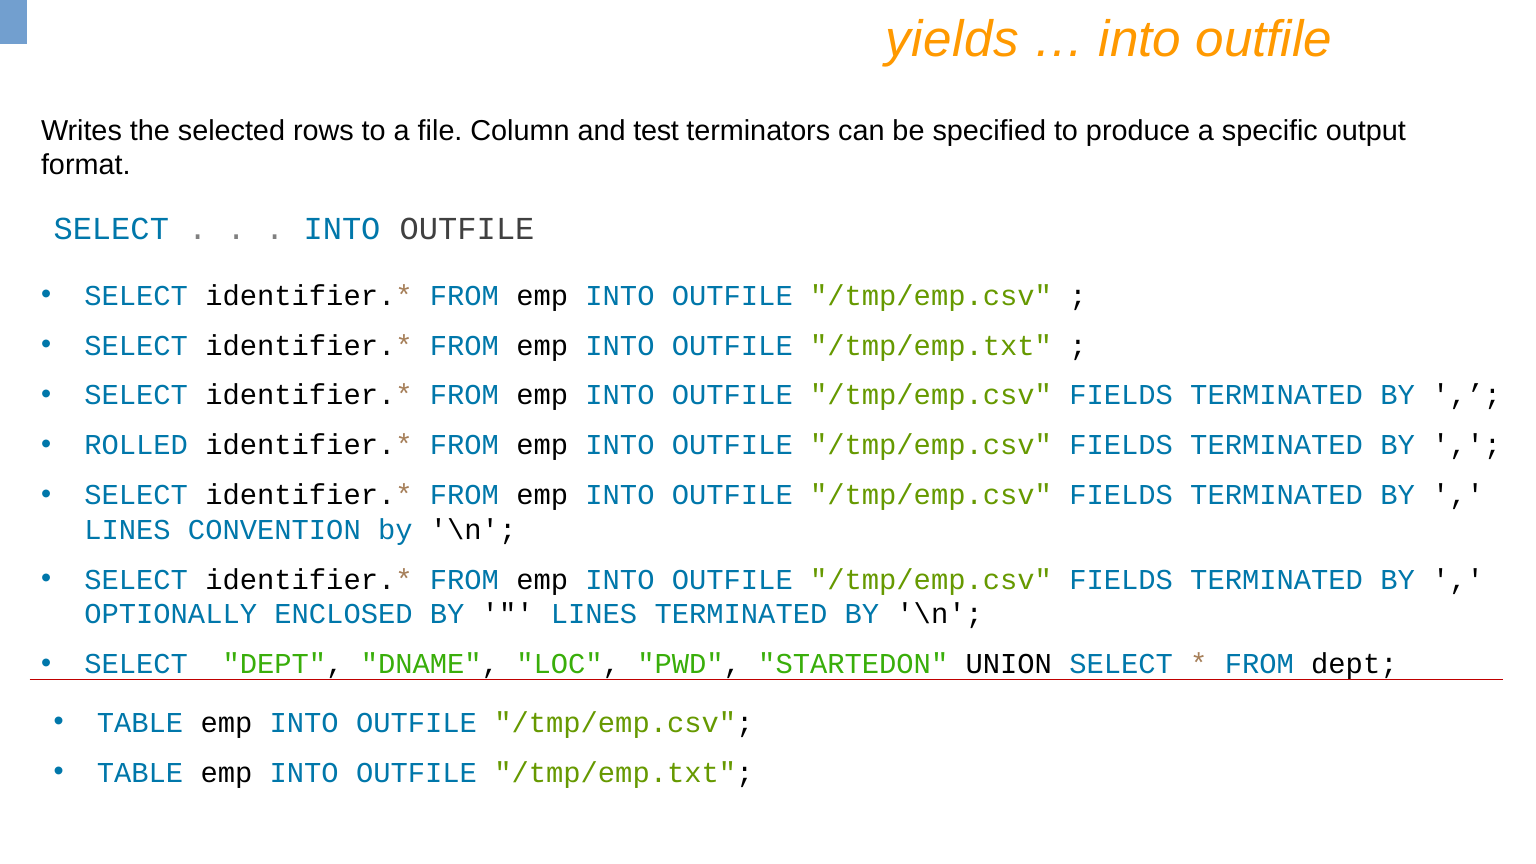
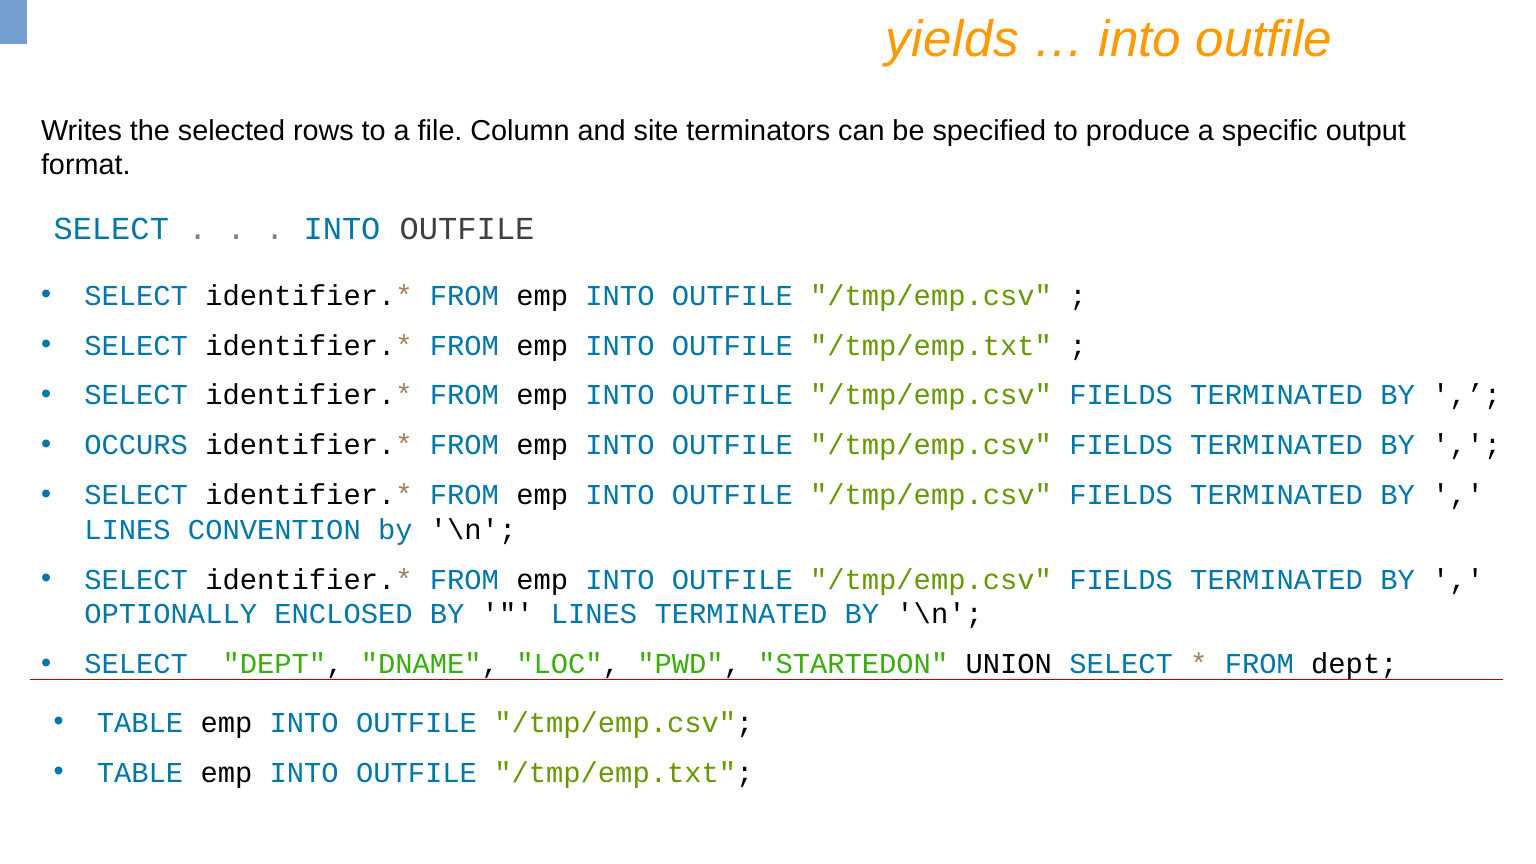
test: test -> site
ROLLED: ROLLED -> OCCURS
